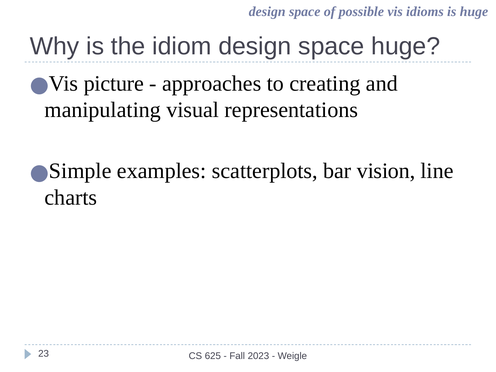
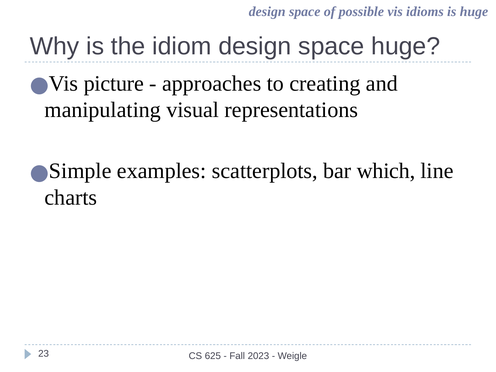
vision: vision -> which
